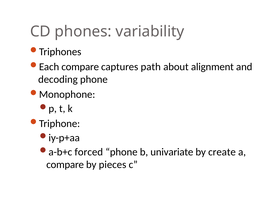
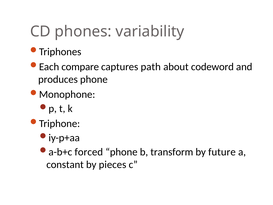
alignment: alignment -> codeword
decoding: decoding -> produces
univariate: univariate -> transform
create: create -> future
compare at (65, 164): compare -> constant
